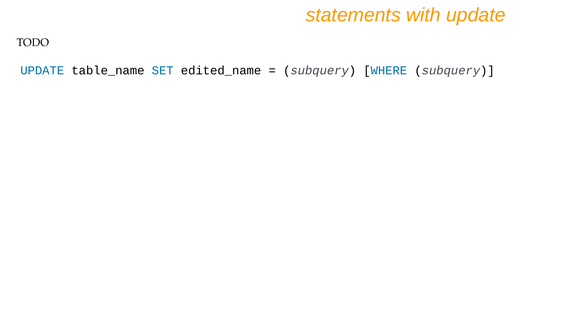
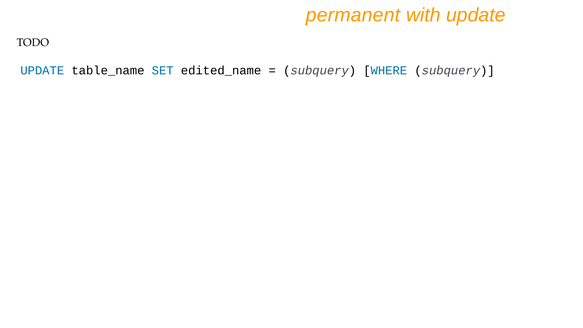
statements: statements -> permanent
